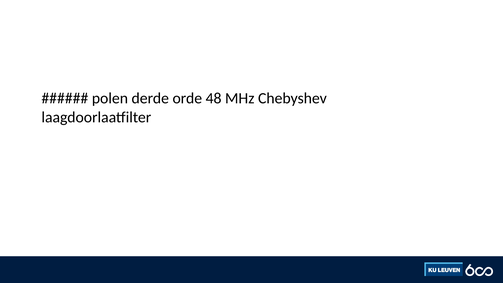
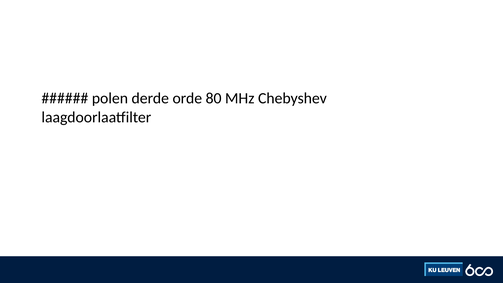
48: 48 -> 80
